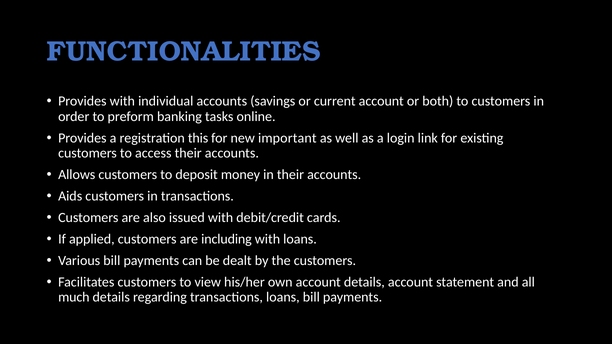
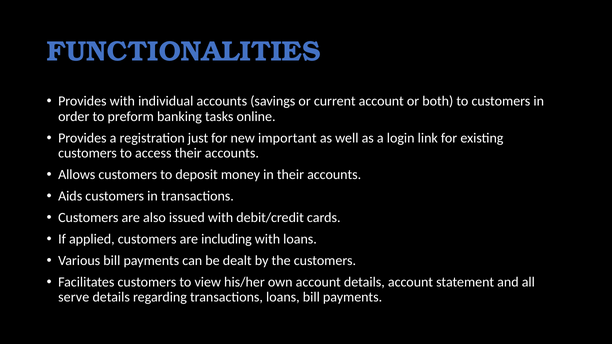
this: this -> just
much: much -> serve
